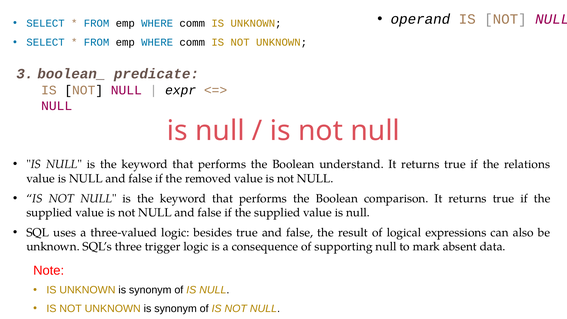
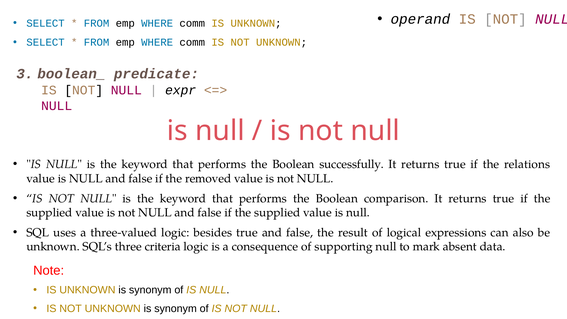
understand: understand -> successfully
trigger: trigger -> criteria
